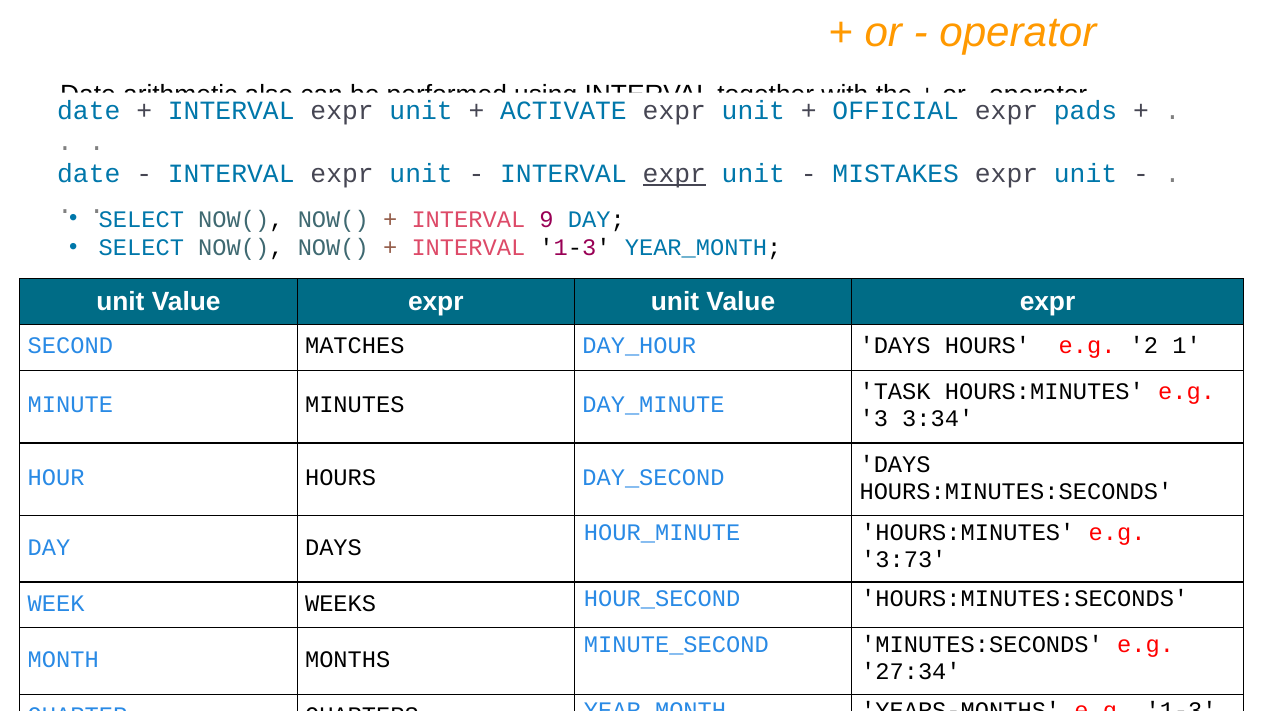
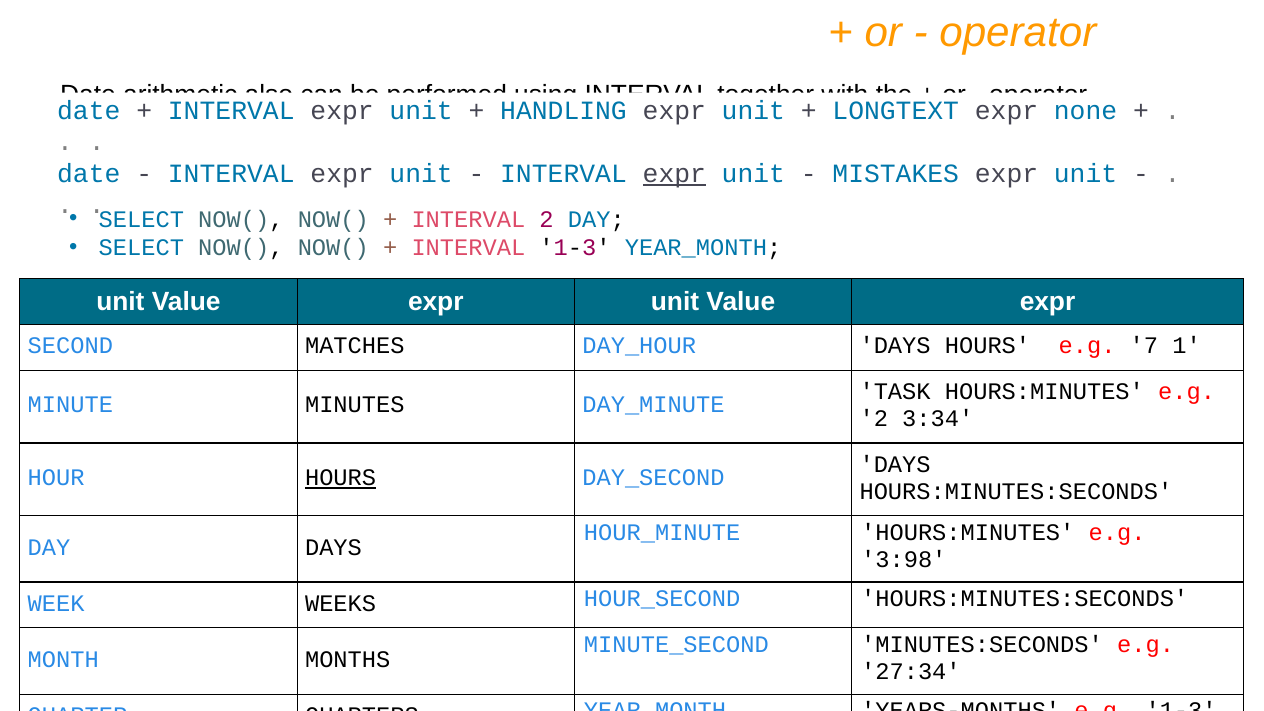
ACTIVATE: ACTIVATE -> HANDLING
OFFICIAL: OFFICIAL -> LONGTEXT
pads: pads -> none
INTERVAL 9: 9 -> 2
2: 2 -> 7
3 at (874, 419): 3 -> 2
HOURS at (341, 478) underline: none -> present
3:73: 3:73 -> 3:98
